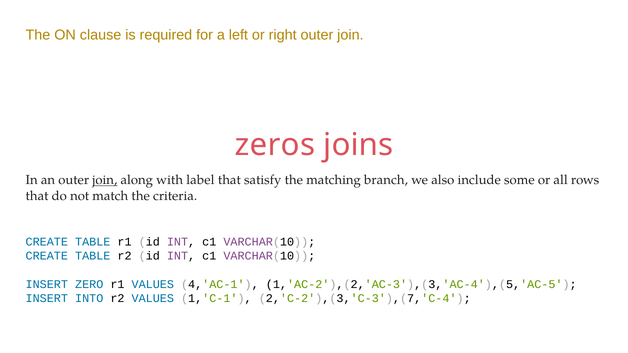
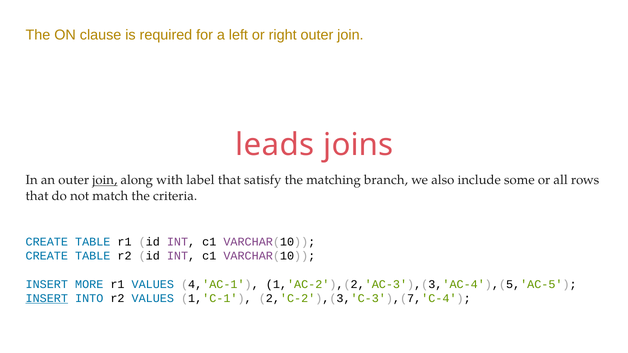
zeros: zeros -> leads
ZERO: ZERO -> MORE
INSERT at (47, 298) underline: none -> present
